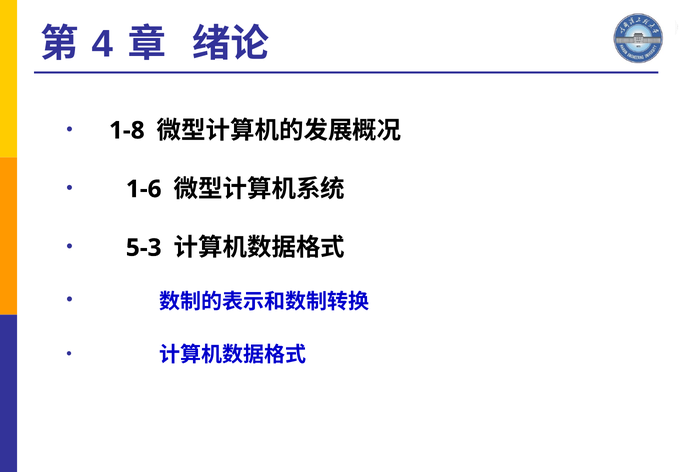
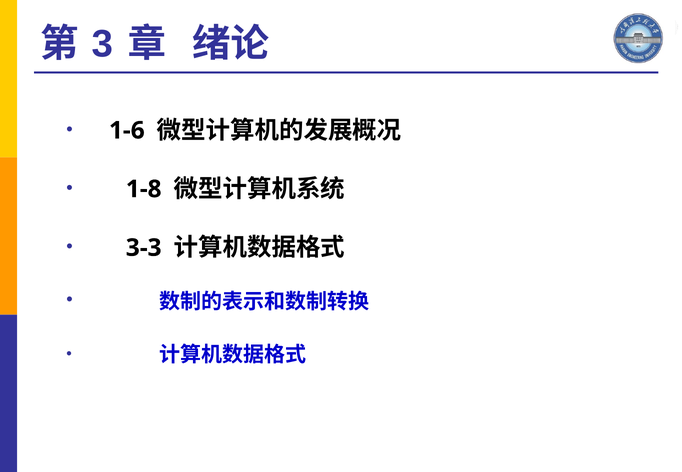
4: 4 -> 3
1-8: 1-8 -> 1-6
1-6: 1-6 -> 1-8
5-3: 5-3 -> 3-3
